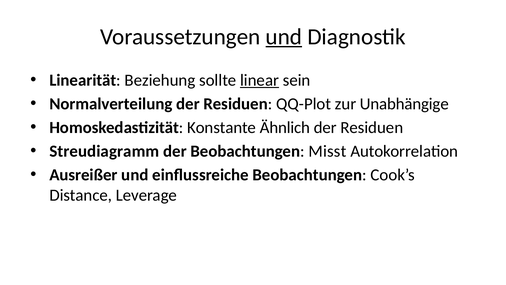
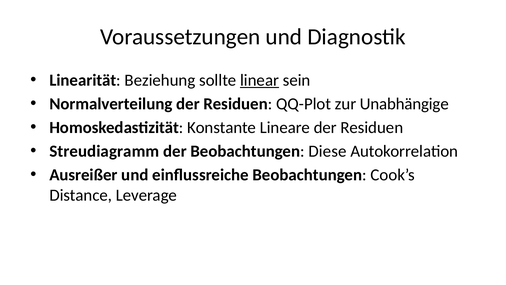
und at (284, 37) underline: present -> none
Ähnlich: Ähnlich -> Lineare
Misst: Misst -> Diese
